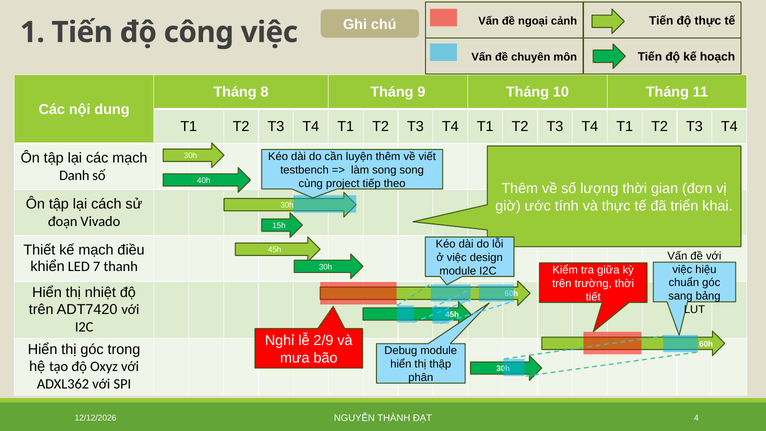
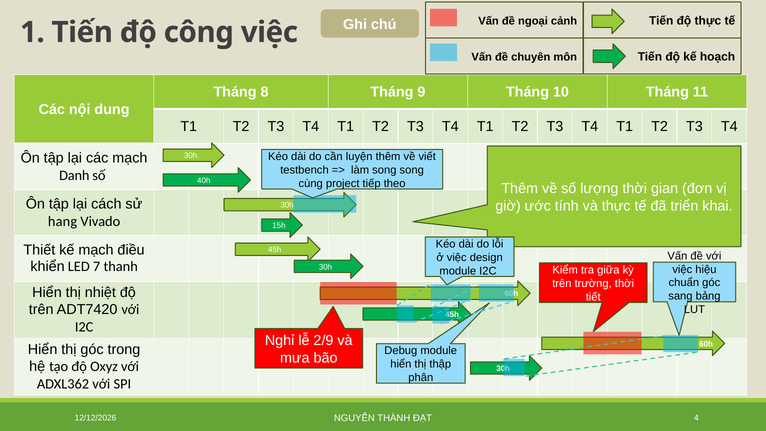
đoạn: đoạn -> hang
